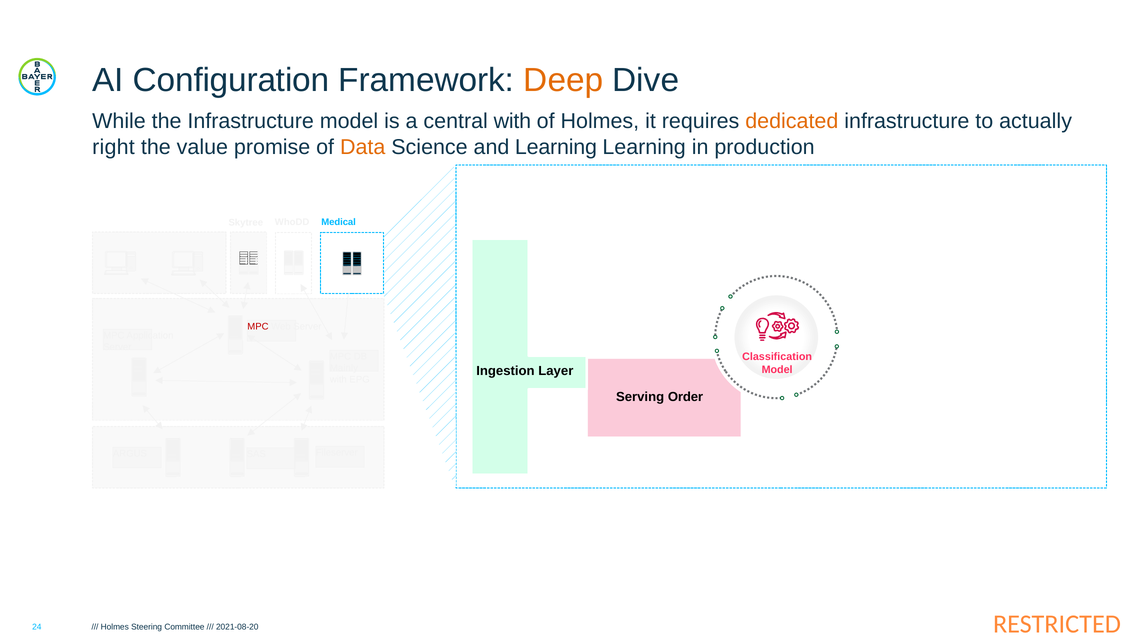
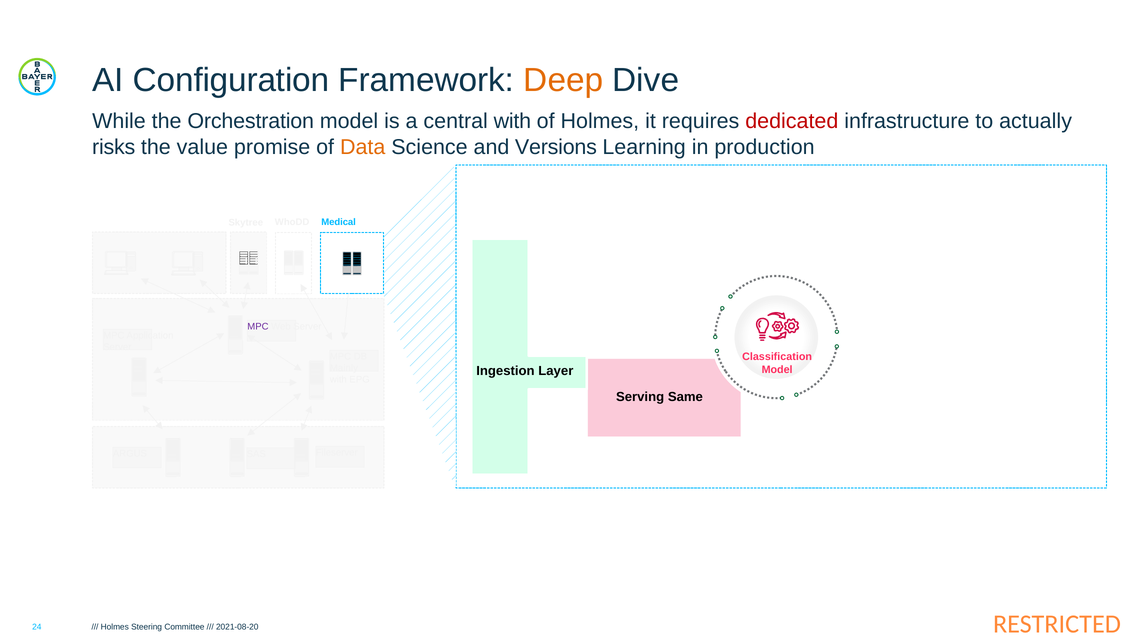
the Infrastructure: Infrastructure -> Orchestration
dedicated colour: orange -> red
right: right -> risks
and Learning: Learning -> Versions
MPC at (258, 327) colour: red -> purple
Order: Order -> Same
